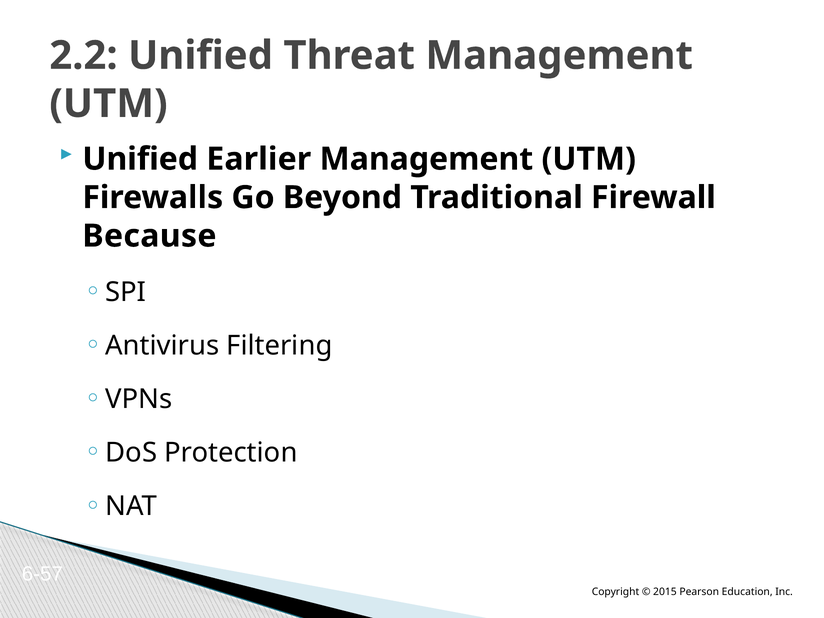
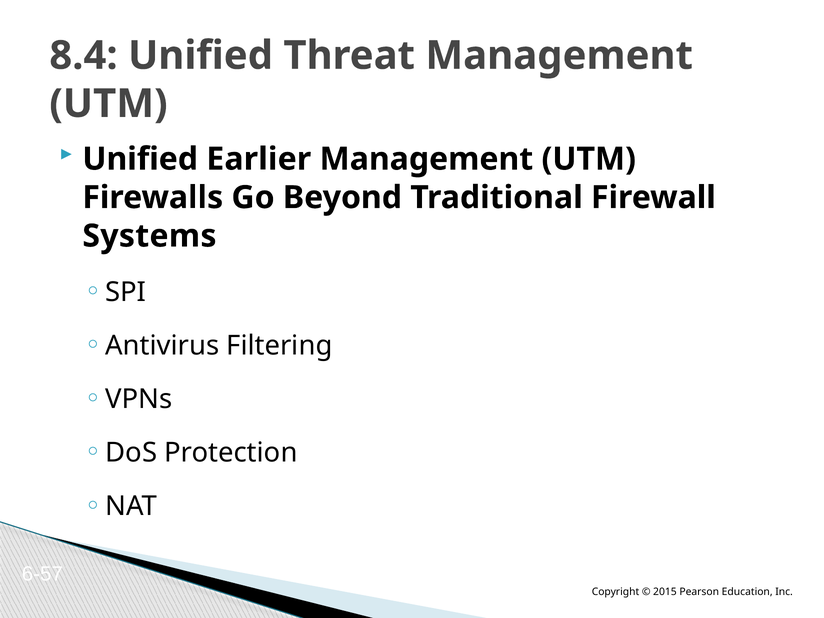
2.2: 2.2 -> 8.4
Because: Because -> Systems
